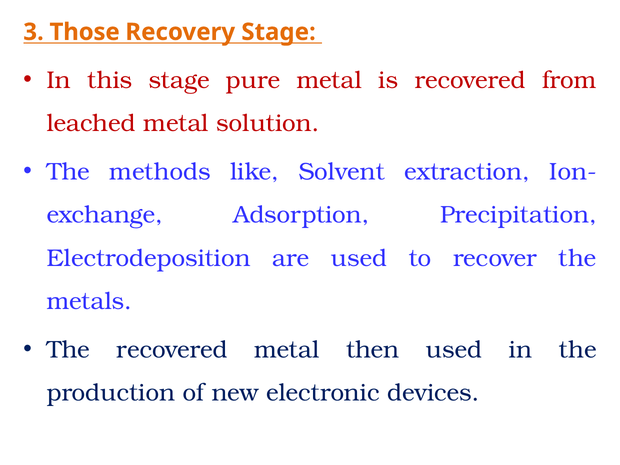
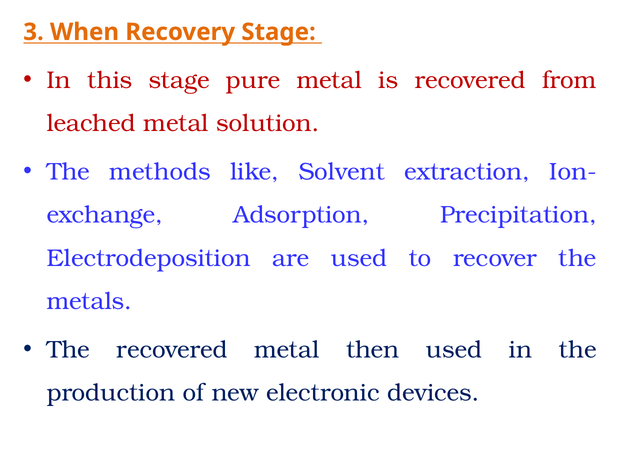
Those: Those -> When
